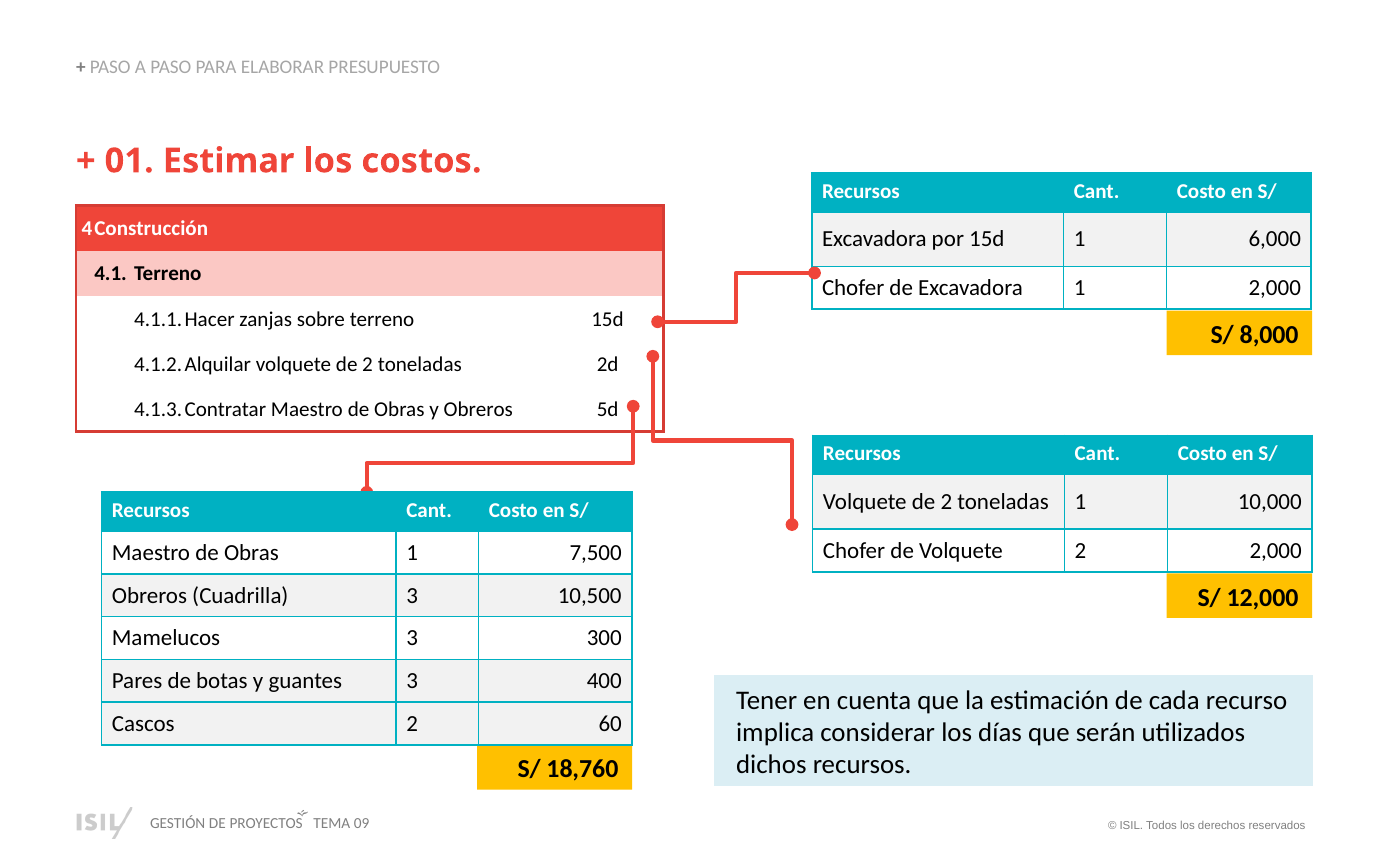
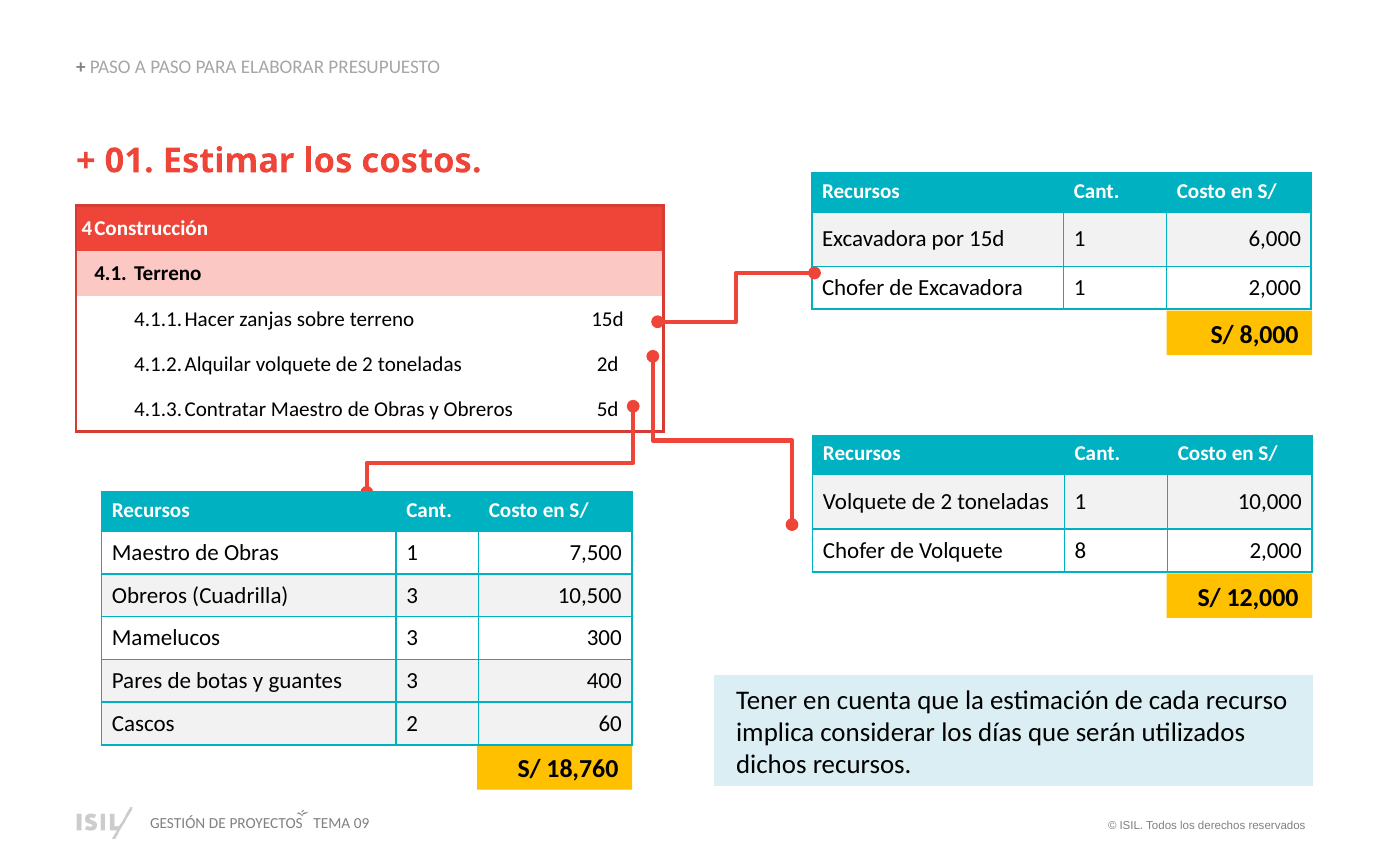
Volquete 2: 2 -> 8
